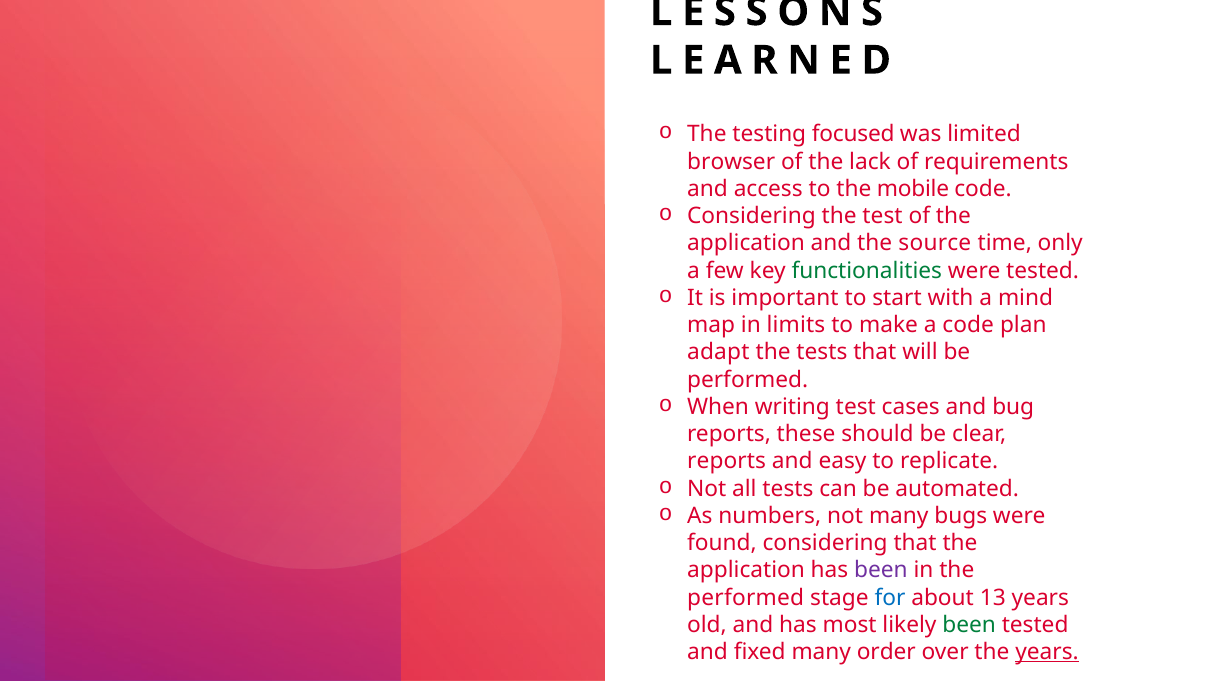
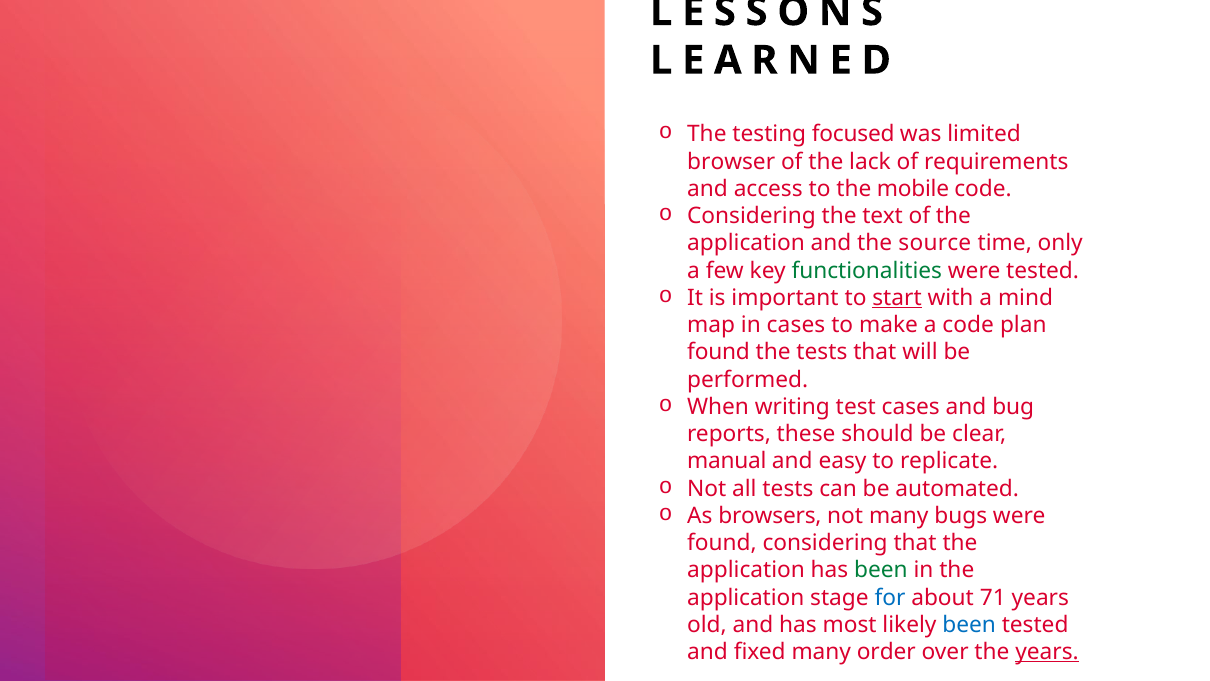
the test: test -> text
start underline: none -> present
in limits: limits -> cases
adapt at (718, 352): adapt -> found
reports at (727, 461): reports -> manual
numbers: numbers -> browsers
been at (881, 570) colour: purple -> green
performed at (746, 597): performed -> application
13: 13 -> 71
been at (969, 624) colour: green -> blue
